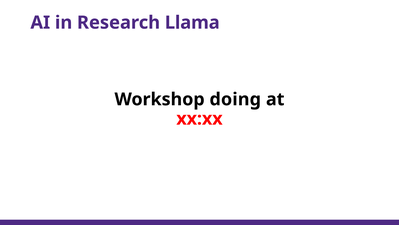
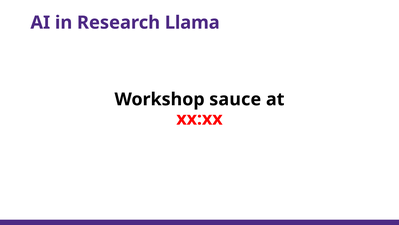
doing: doing -> sauce
